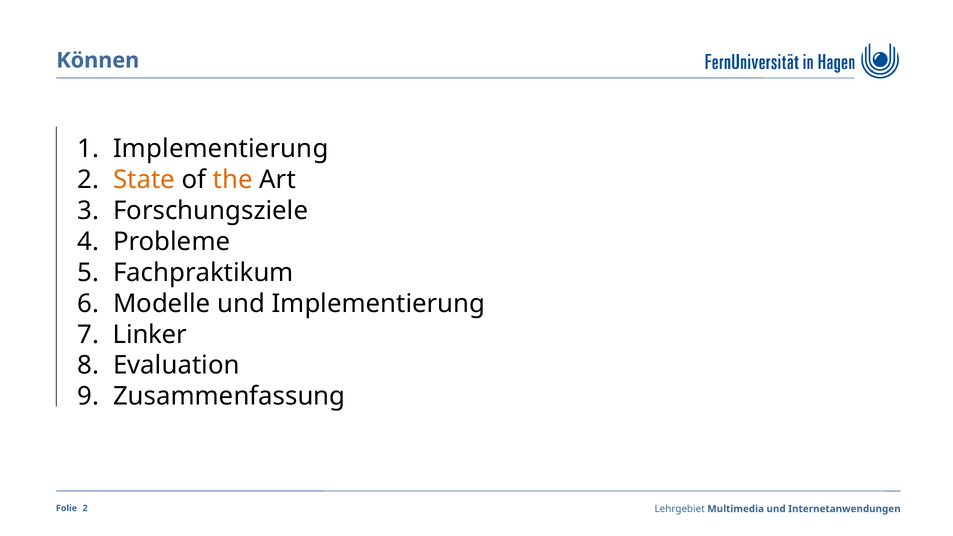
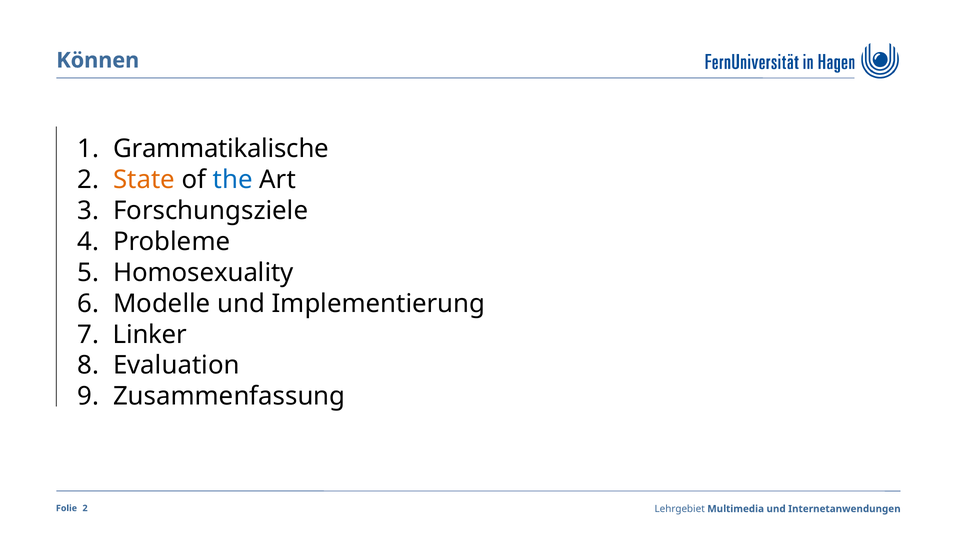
Implementierung at (221, 149): Implementierung -> Grammatikalische
the colour: orange -> blue
Fachpraktikum: Fachpraktikum -> Homosexuality
